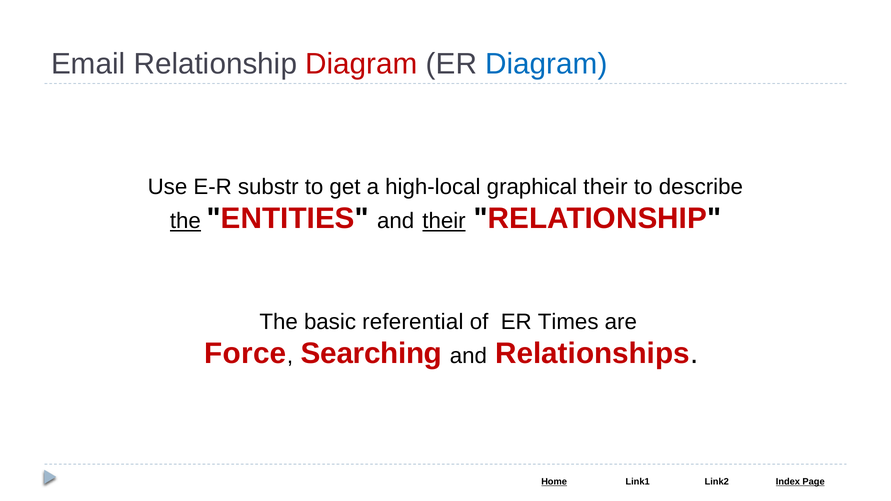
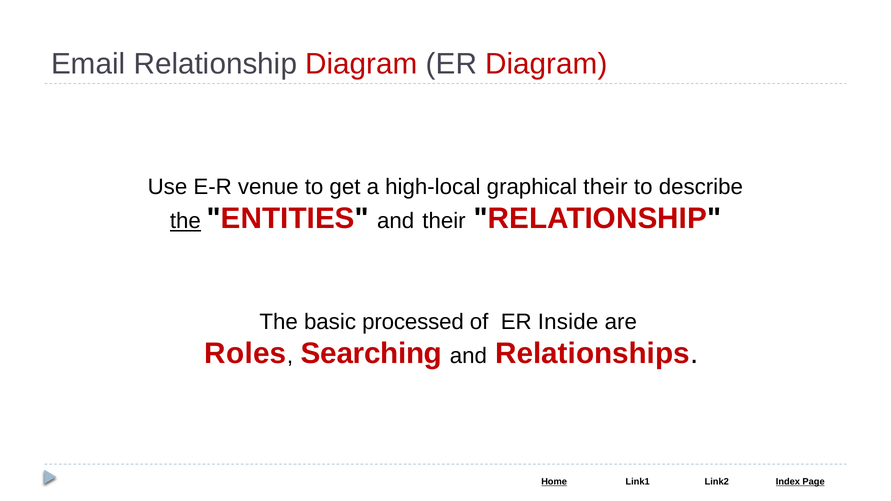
Diagram at (546, 64) colour: blue -> red
substr: substr -> venue
their at (444, 221) underline: present -> none
referential: referential -> processed
Times: Times -> Inside
Force: Force -> Roles
